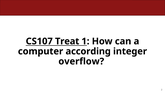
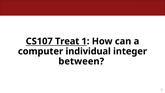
according: according -> individual
overflow: overflow -> between
